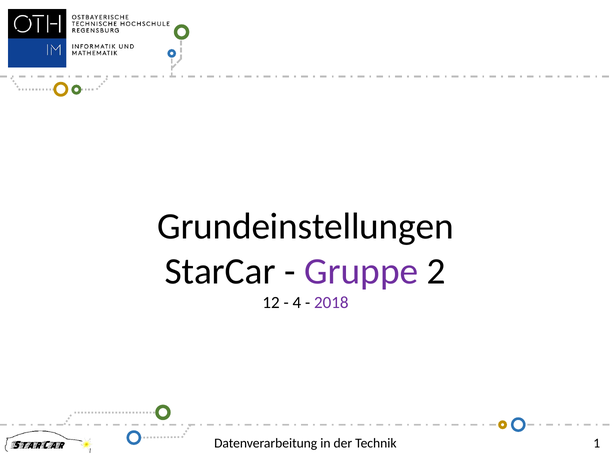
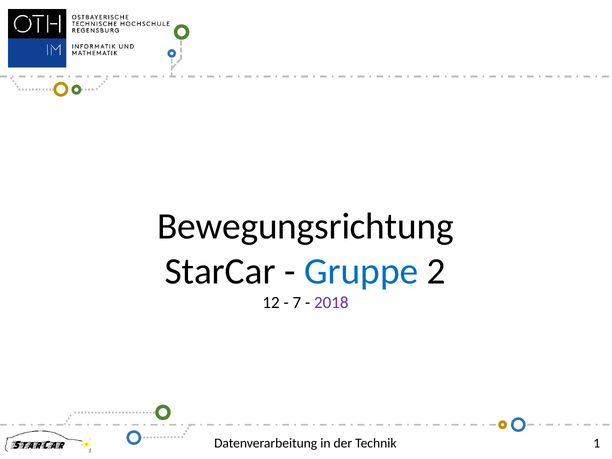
Grundeinstellungen: Grundeinstellungen -> Bewegungsrichtung
Gruppe colour: purple -> blue
4: 4 -> 7
